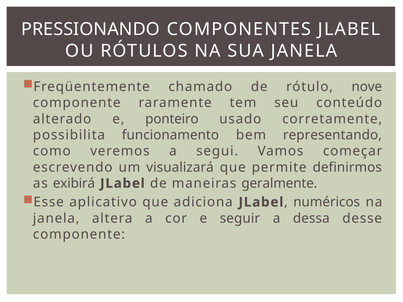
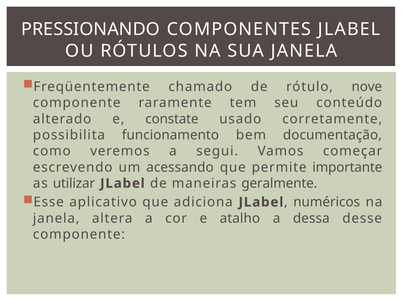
ponteiro: ponteiro -> constate
representando: representando -> documentação
visualizará: visualizará -> acessando
definirmos: definirmos -> importante
exibirá: exibirá -> utilizar
seguir: seguir -> atalho
